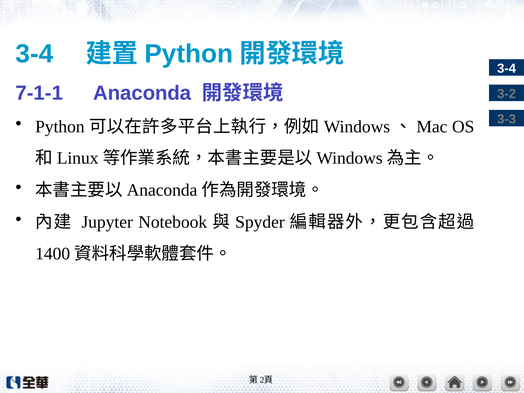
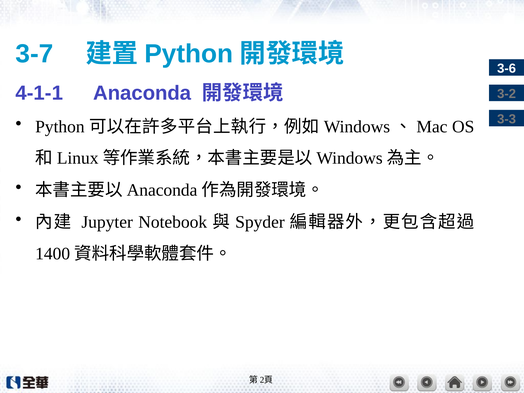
3-4 at (34, 54): 3-4 -> 3-7
3-4 at (507, 68): 3-4 -> 3-6
7-1-1: 7-1-1 -> 4-1-1
